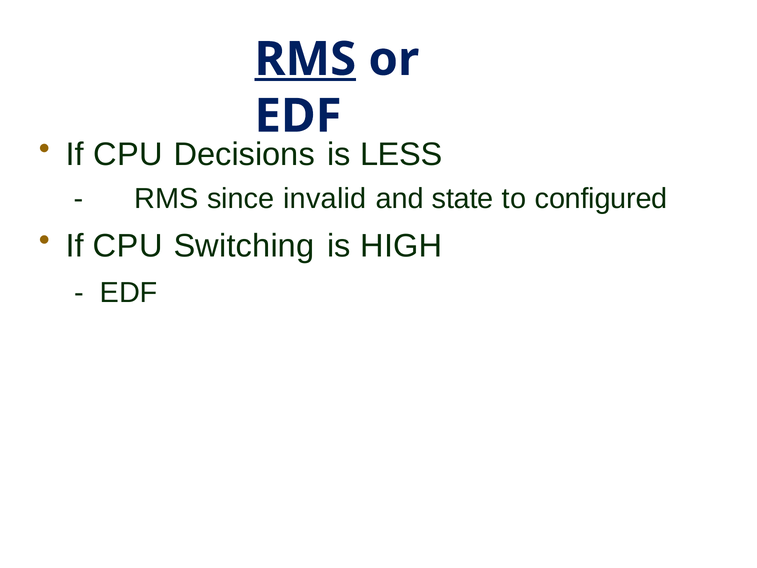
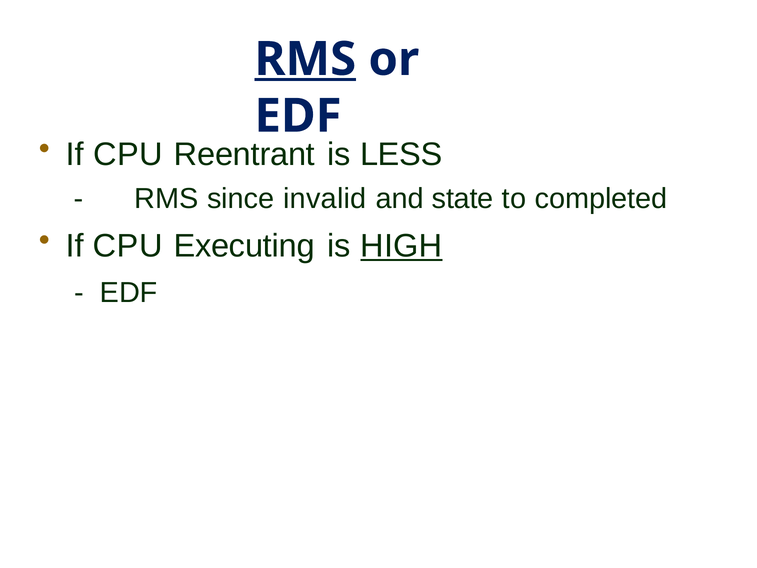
Decisions: Decisions -> Reentrant
configured: configured -> completed
Switching: Switching -> Executing
HIGH underline: none -> present
